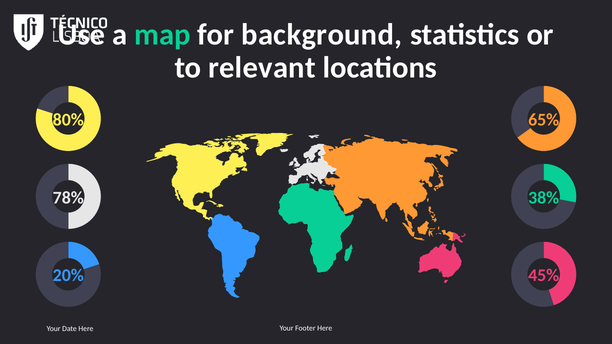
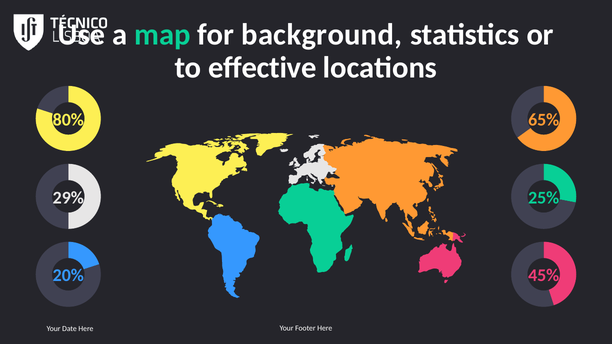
relevant: relevant -> effective
78%: 78% -> 29%
38%: 38% -> 25%
